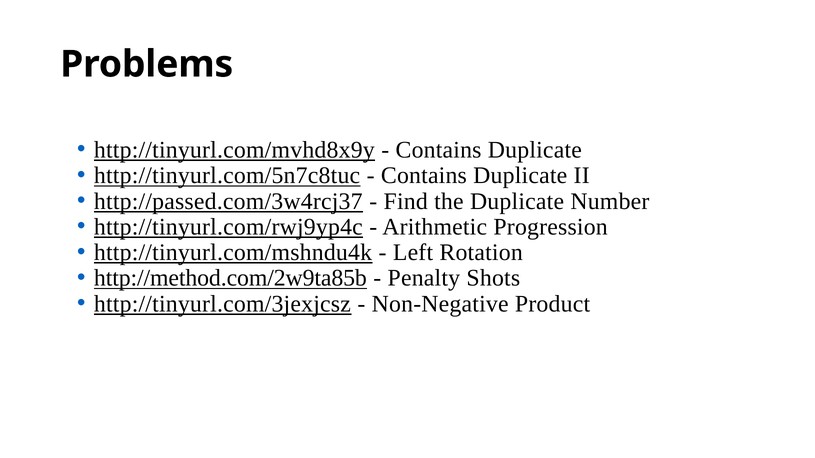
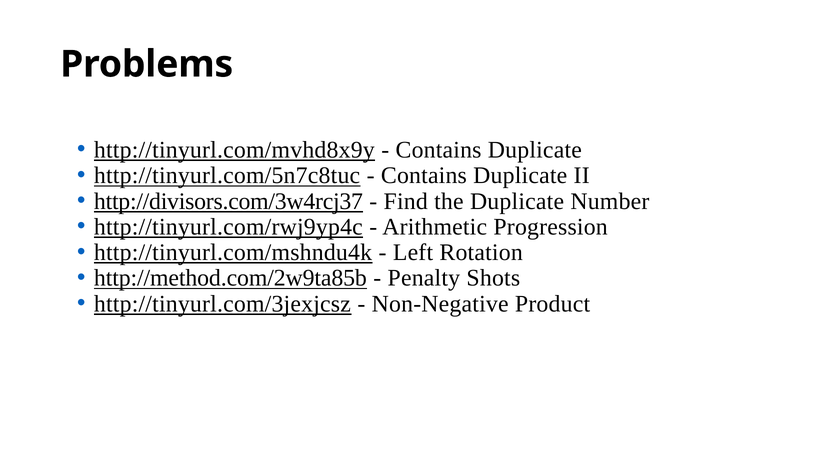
http://passed.com/3w4rcj37: http://passed.com/3w4rcj37 -> http://divisors.com/3w4rcj37
